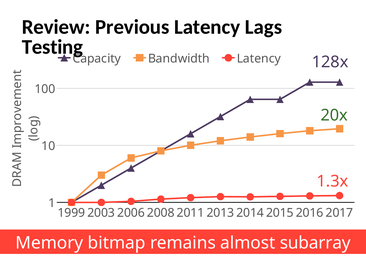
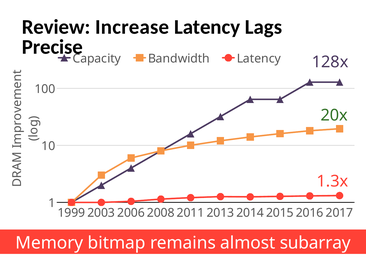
Previous: Previous -> Increase
Testing: Testing -> Precise
